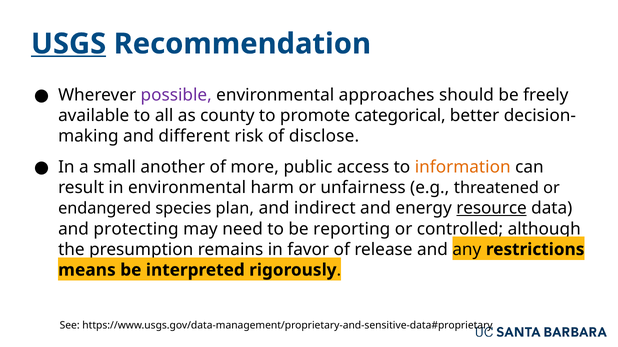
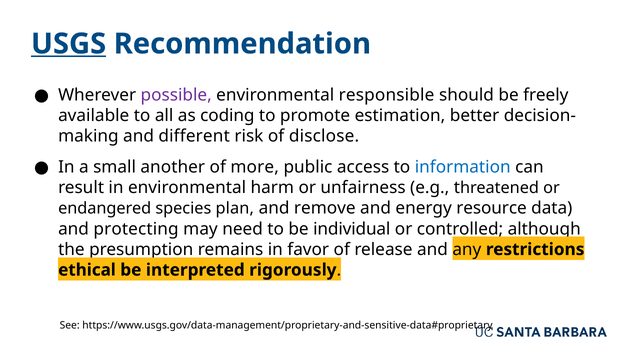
approaches: approaches -> responsible
county: county -> coding
categorical: categorical -> estimation
information colour: orange -> blue
indirect: indirect -> remove
resource underline: present -> none
reporting: reporting -> individual
means: means -> ethical
